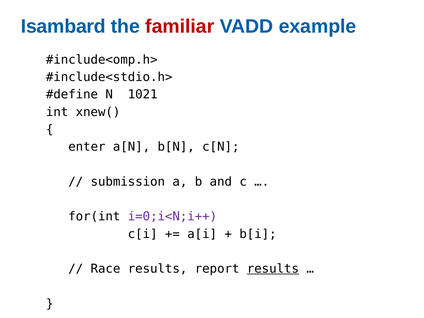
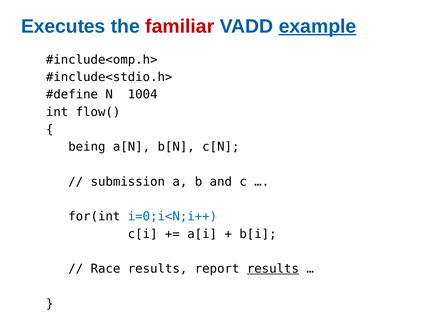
Isambard: Isambard -> Executes
example underline: none -> present
1021: 1021 -> 1004
xnew(: xnew( -> flow(
enter: enter -> being
i=0;i<N;i++ colour: purple -> blue
